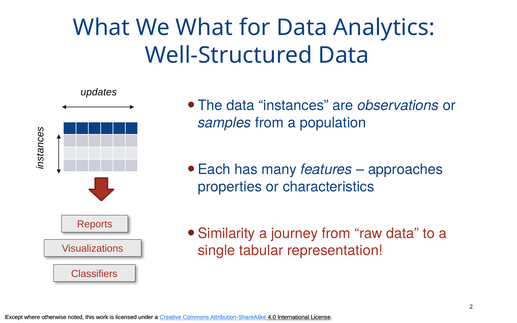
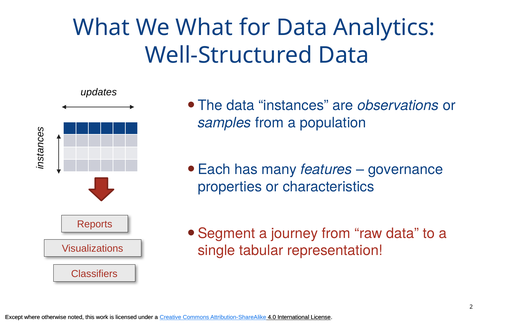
approaches: approaches -> governance
Similarity: Similarity -> Segment
